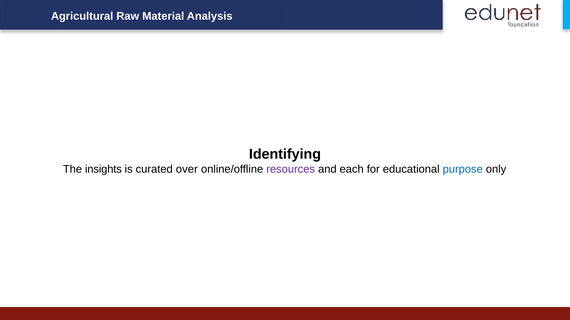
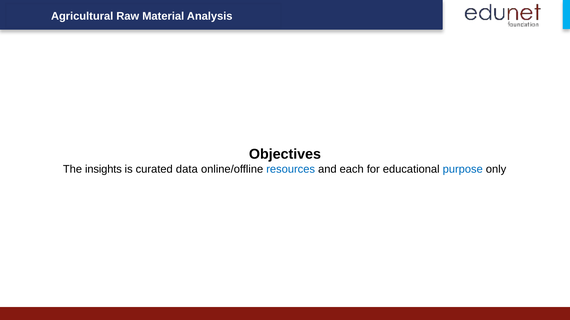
Identifying: Identifying -> Objectives
over: over -> data
resources colour: purple -> blue
